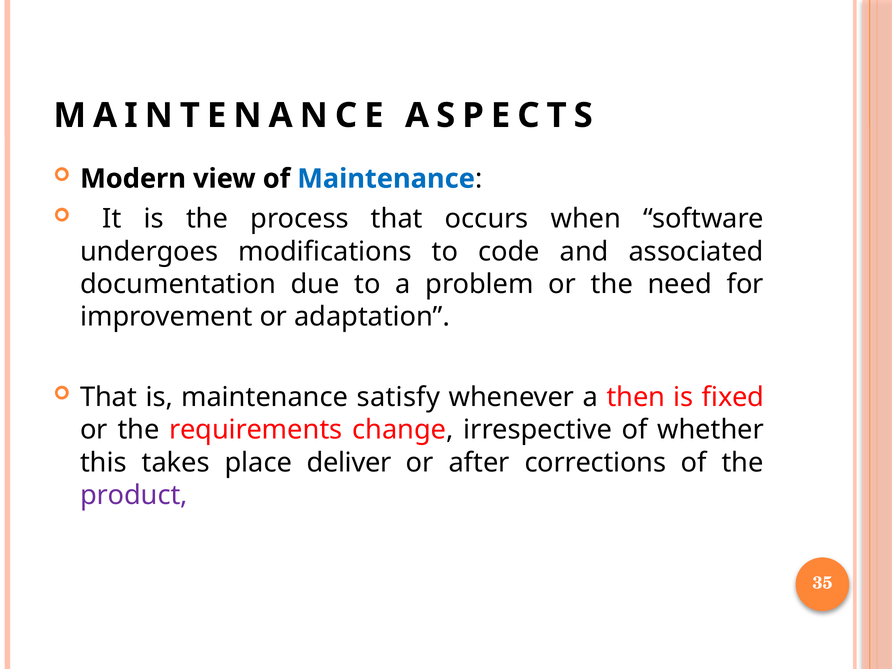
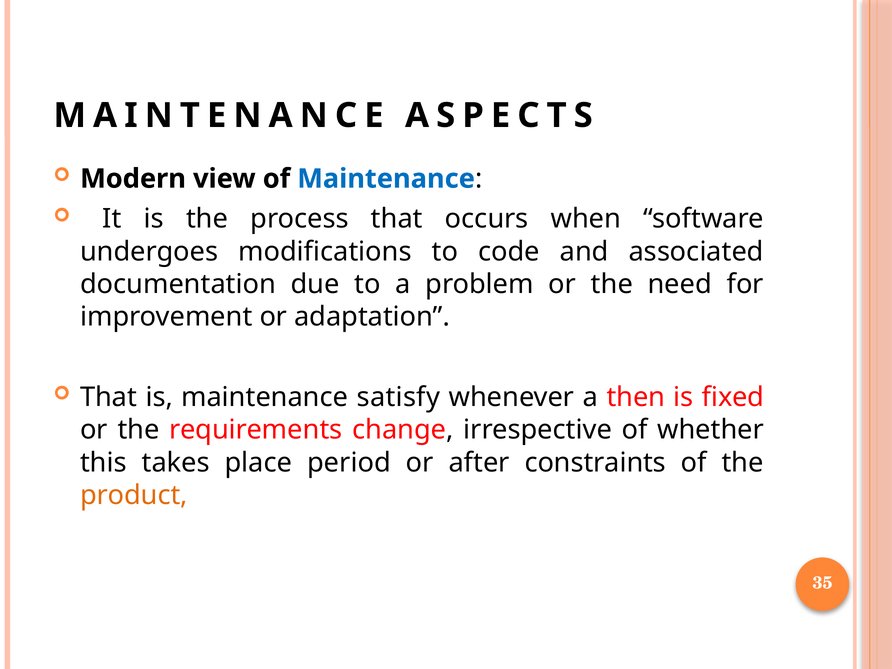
deliver: deliver -> period
corrections: corrections -> constraints
product colour: purple -> orange
